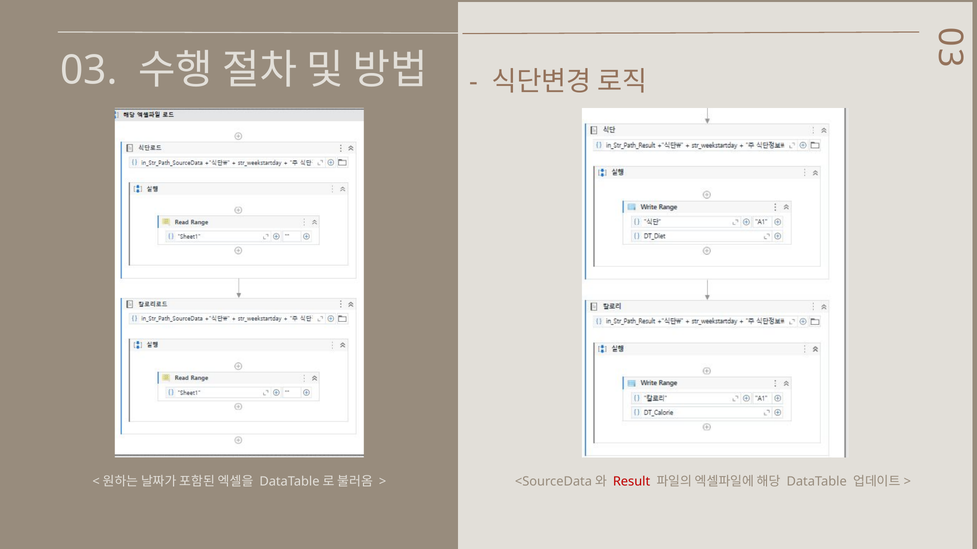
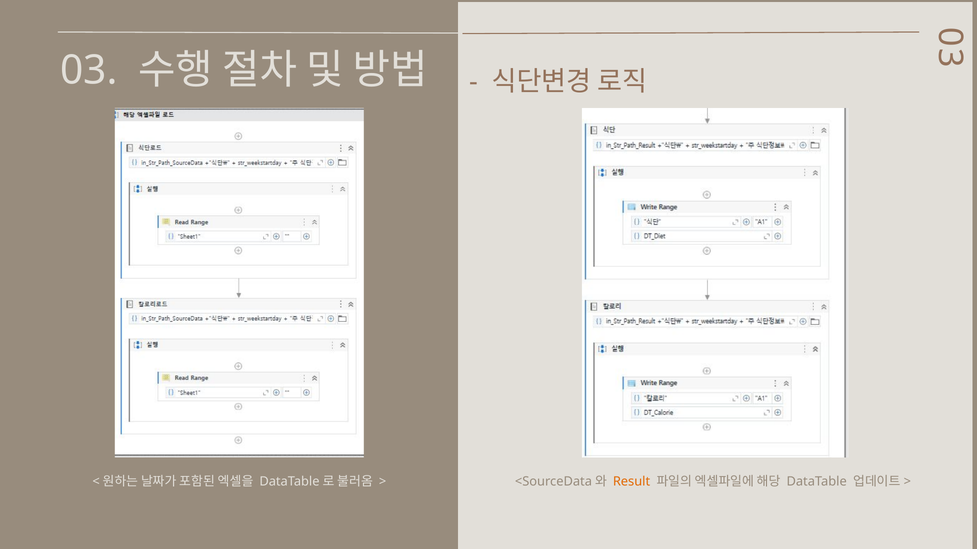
Result colour: red -> orange
